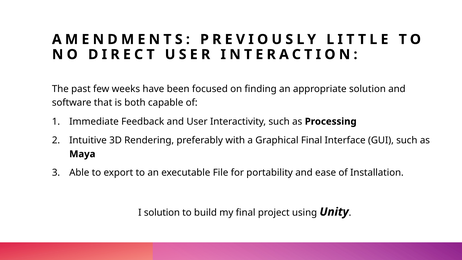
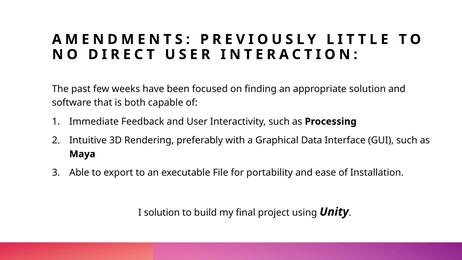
Graphical Final: Final -> Data
